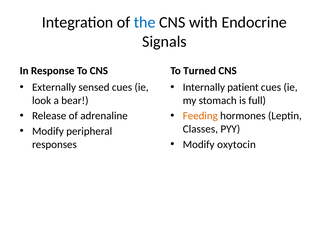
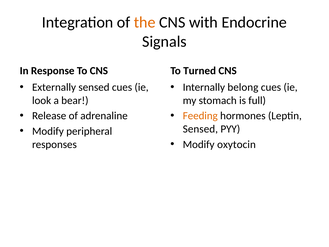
the colour: blue -> orange
patient: patient -> belong
Classes at (200, 129): Classes -> Sensed
